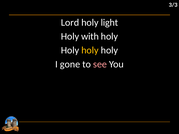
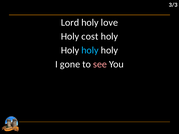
light: light -> love
with: with -> cost
holy at (90, 50) colour: yellow -> light blue
